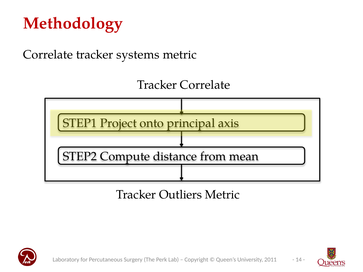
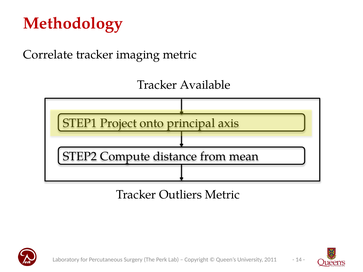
systems: systems -> imaging
Tracker Correlate: Correlate -> Available
